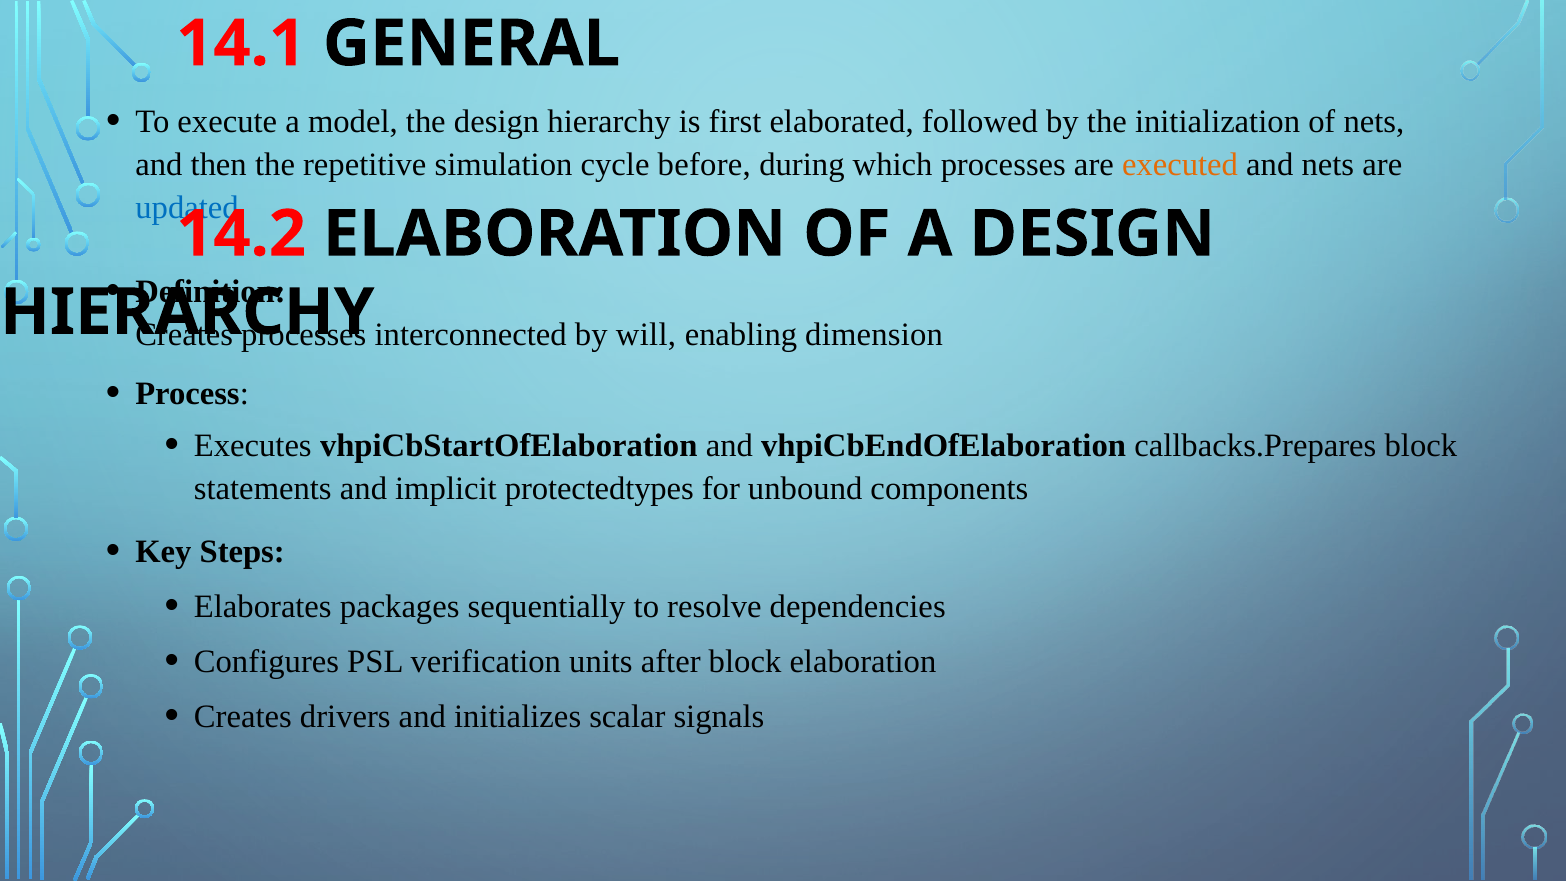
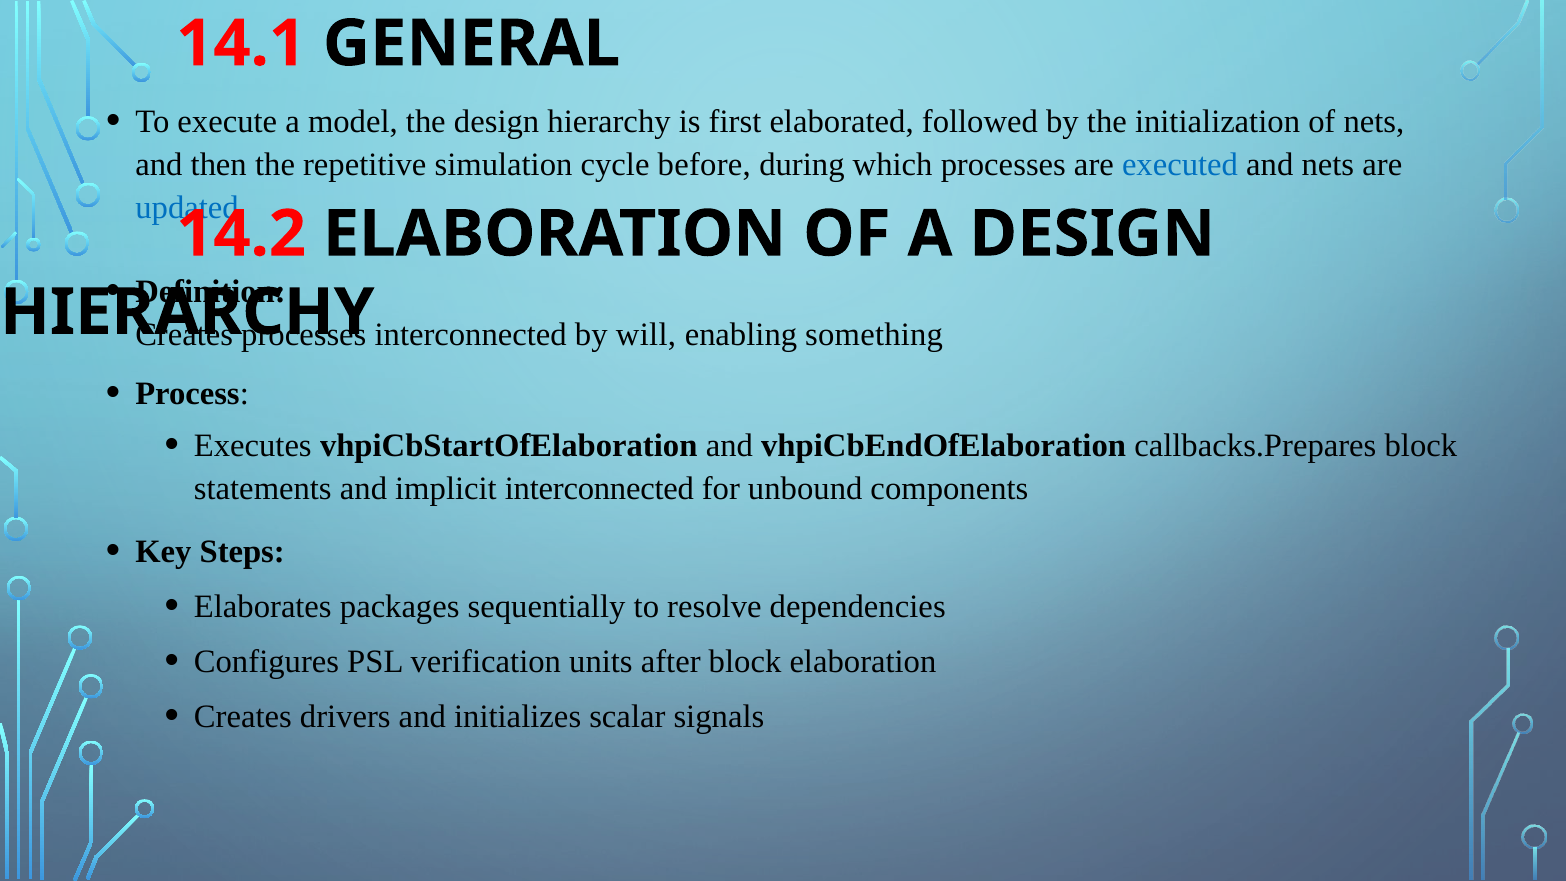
executed colour: orange -> blue
dimension: dimension -> something
implicit protectedtypes: protectedtypes -> interconnected
